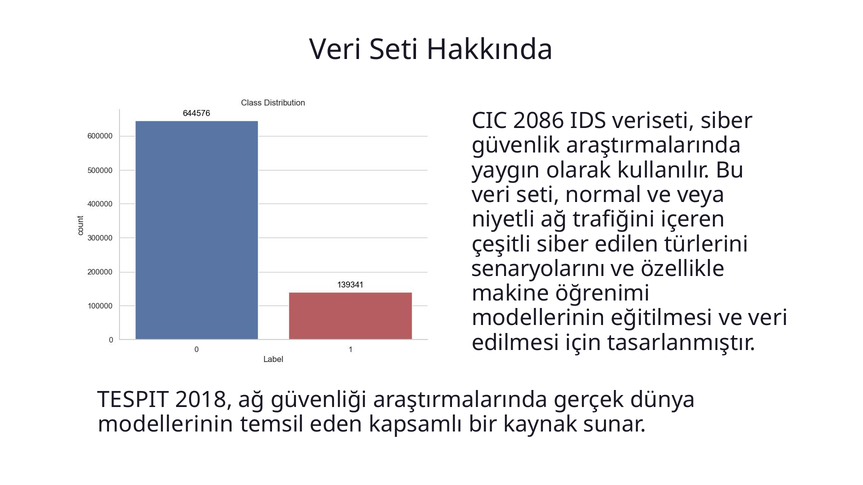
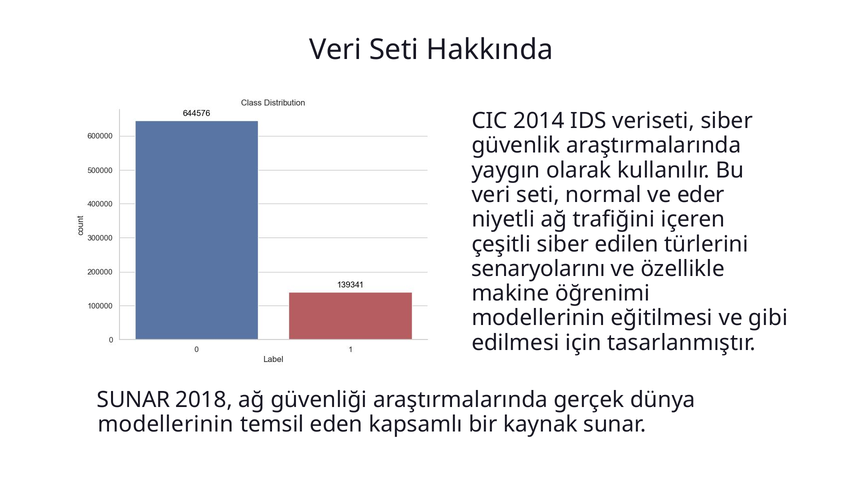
2086: 2086 -> 2014
veya: veya -> eder
ve veri: veri -> gibi
TESPIT at (133, 400): TESPIT -> SUNAR
